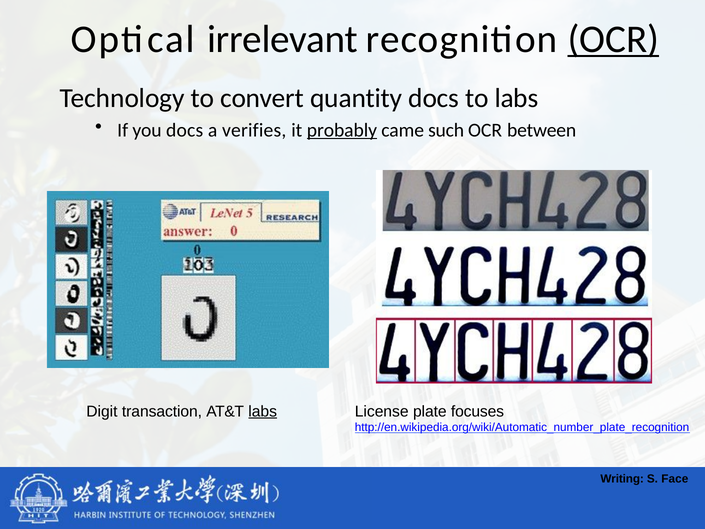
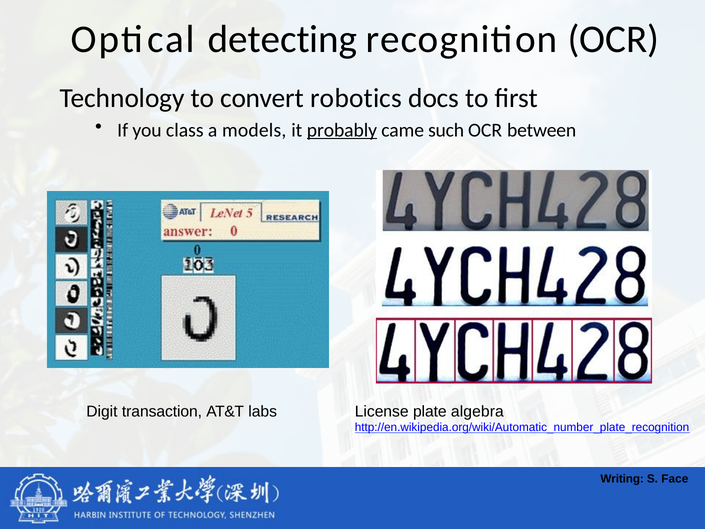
irrelevant: irrelevant -> detecting
OCR at (613, 39) underline: present -> none
quantity: quantity -> robotics
to labs: labs -> ﬁrst
you docs: docs -> class
verifies: verifies -> models
focuses: focuses -> algebra
labs at (263, 411) underline: present -> none
